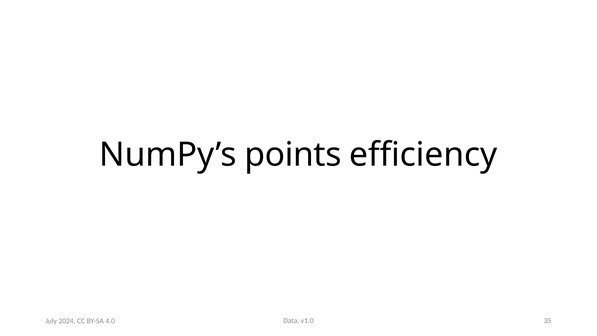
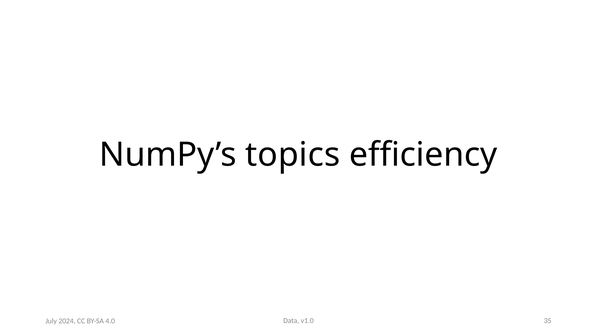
points: points -> topics
